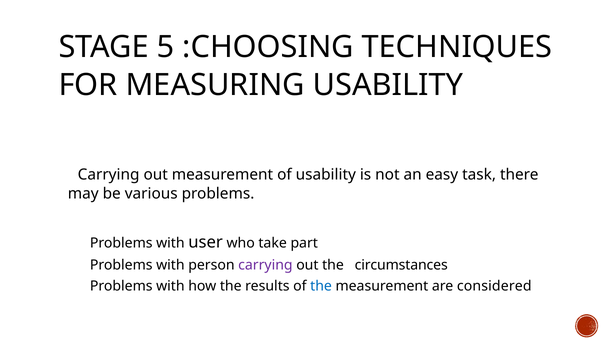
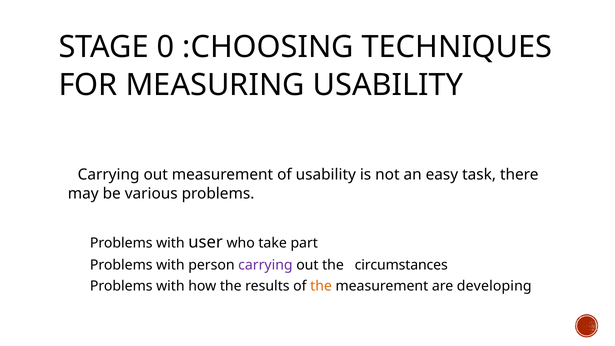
5: 5 -> 0
the at (321, 286) colour: blue -> orange
considered: considered -> developing
